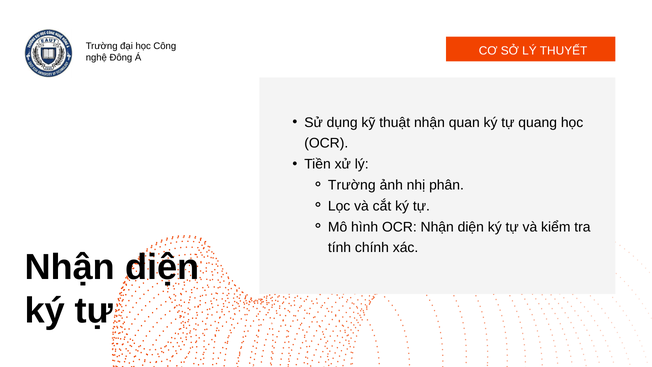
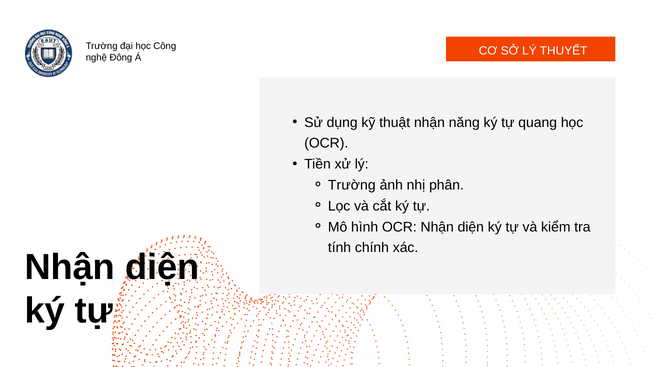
quan: quan -> năng
